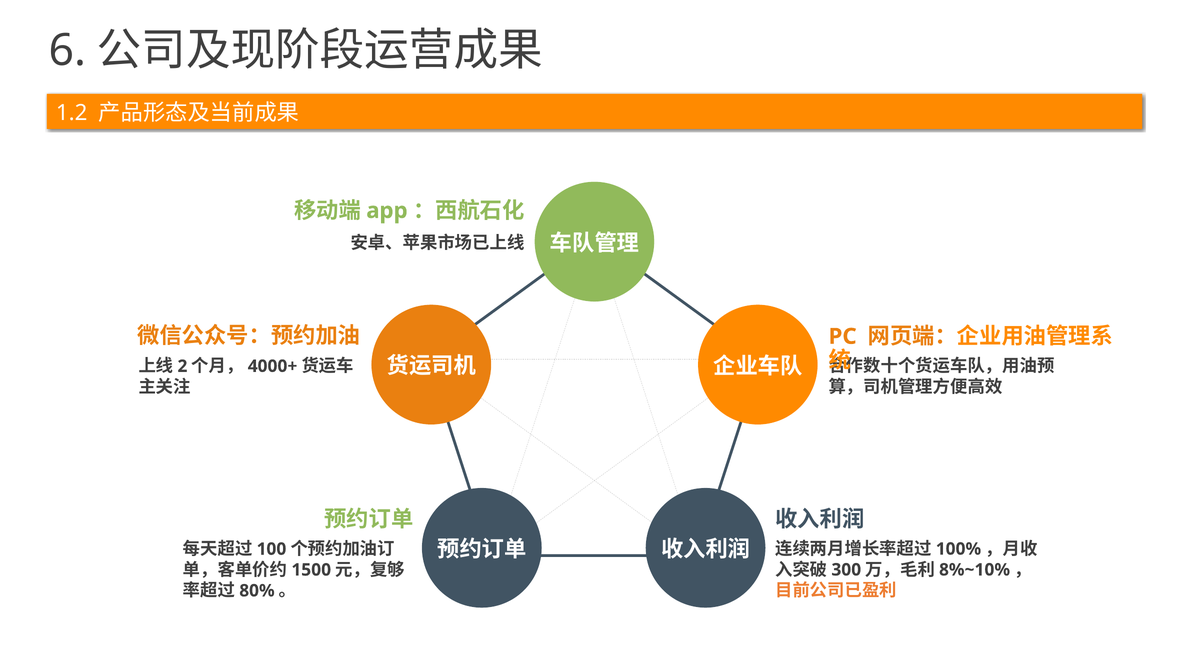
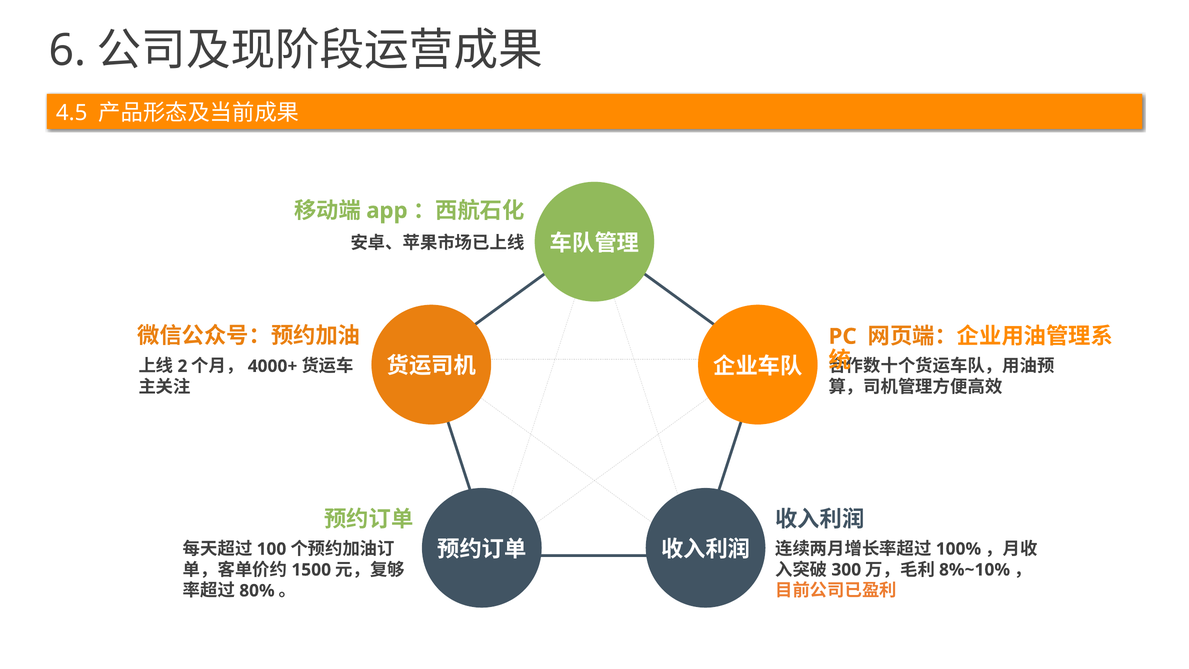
1.2: 1.2 -> 4.5
